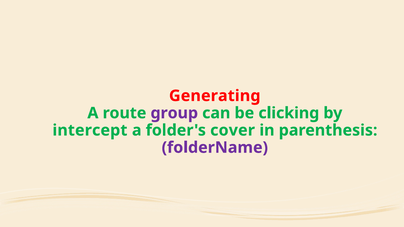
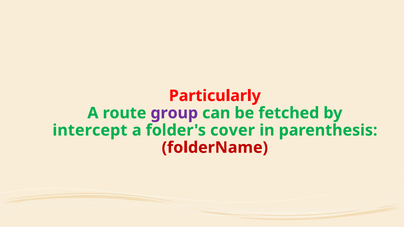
Generating: Generating -> Particularly
clicking: clicking -> fetched
folderName colour: purple -> red
